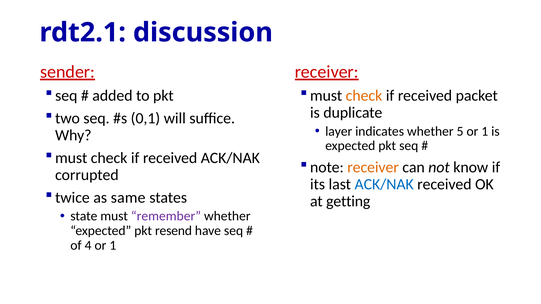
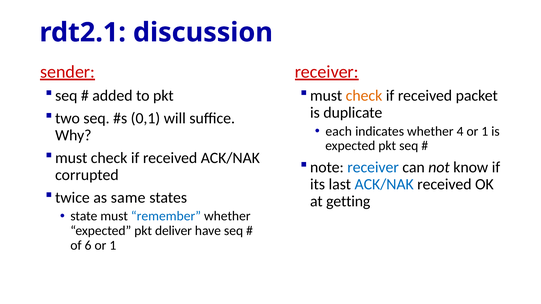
layer: layer -> each
5: 5 -> 4
receiver at (373, 167) colour: orange -> blue
remember colour: purple -> blue
resend: resend -> deliver
4: 4 -> 6
